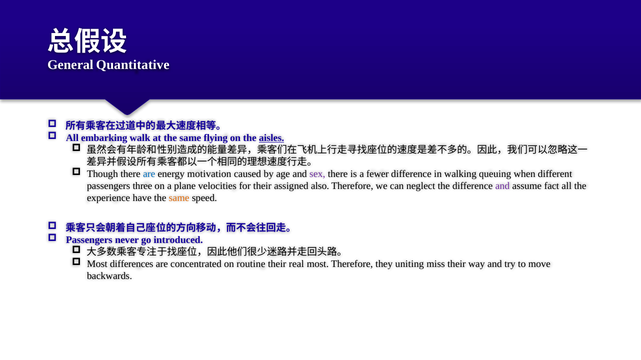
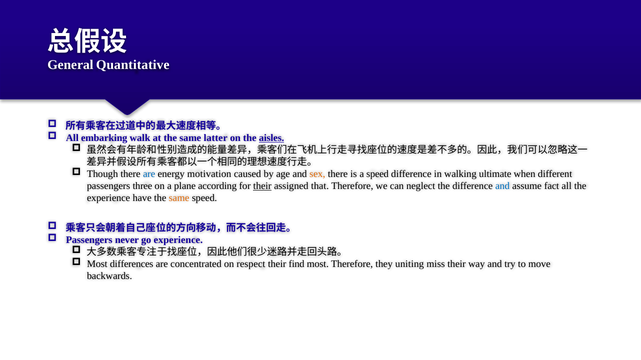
flying: flying -> latter
sex colour: purple -> orange
a fewer: fewer -> speed
queuing: queuing -> ultimate
velocities: velocities -> according
their at (262, 186) underline: none -> present
also: also -> that
and at (502, 186) colour: purple -> blue
go introduced: introduced -> experience
routine: routine -> respect
real: real -> find
